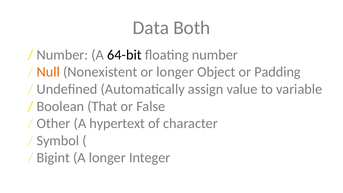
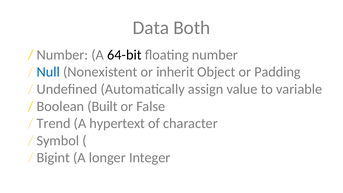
Null colour: orange -> blue
or longer: longer -> inherit
That: That -> Built
Other: Other -> Trend
